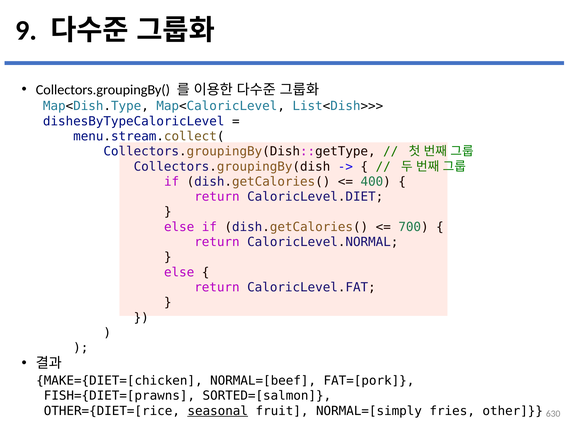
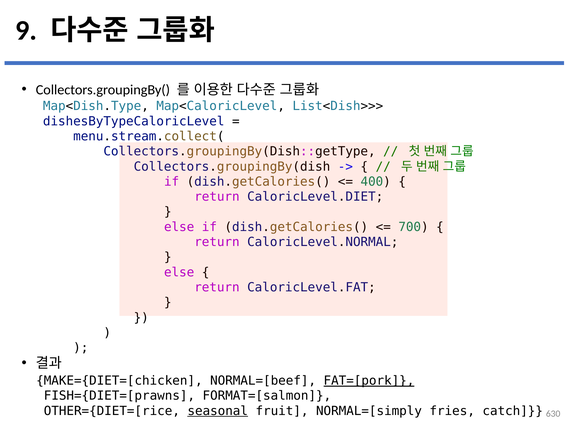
FAT=[pork underline: none -> present
SORTED=[salmon: SORTED=[salmon -> FORMAT=[salmon
other: other -> catch
